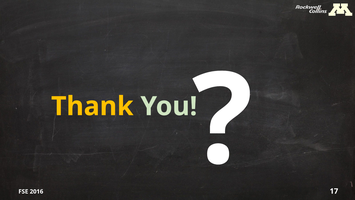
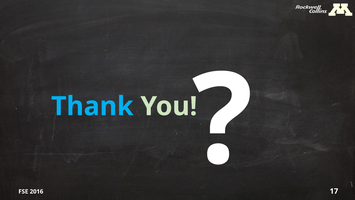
Thank colour: yellow -> light blue
